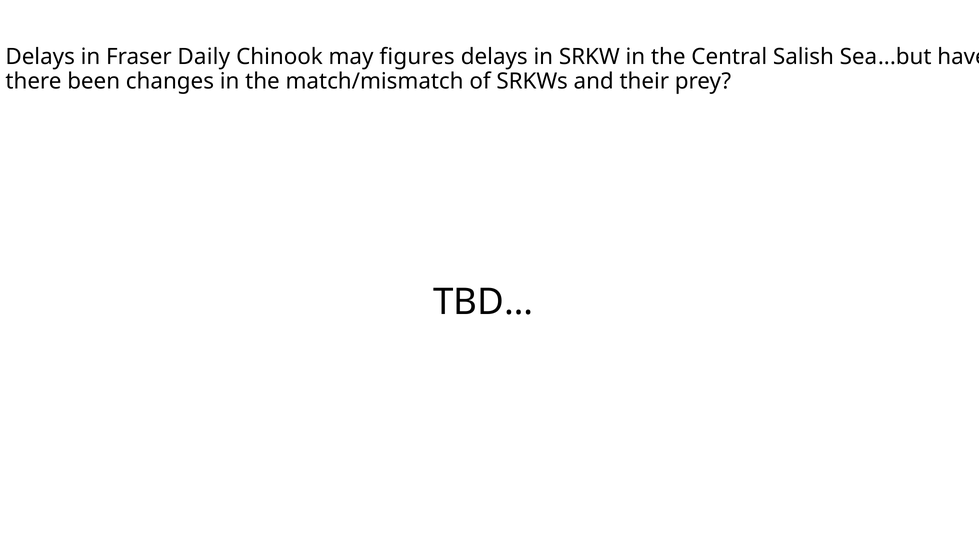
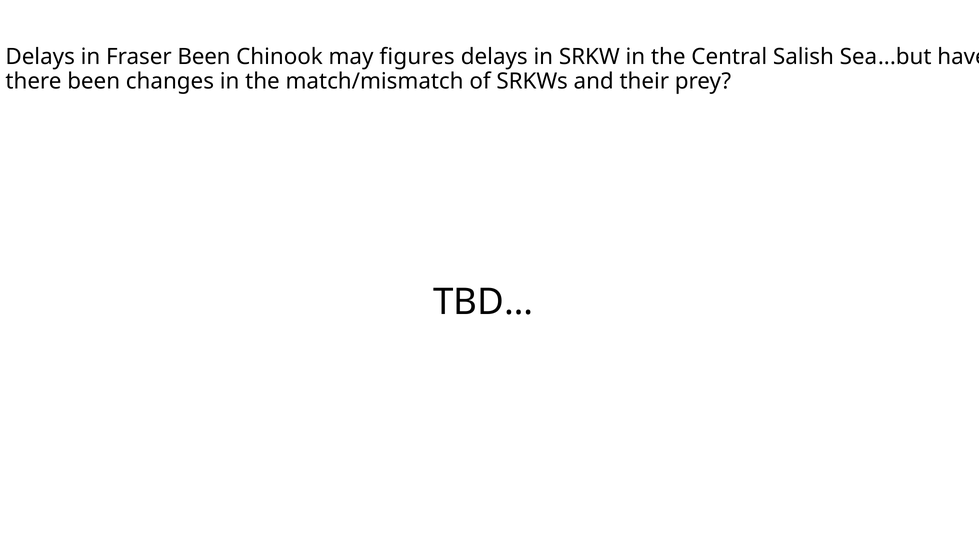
Fraser Daily: Daily -> Been
